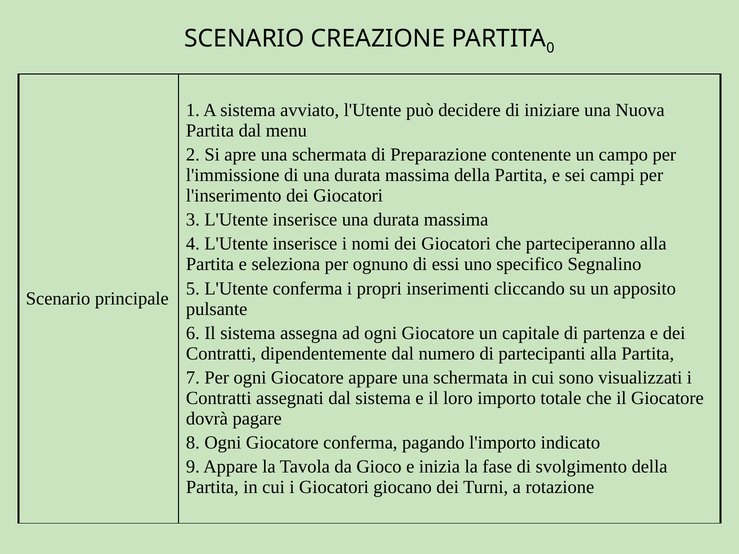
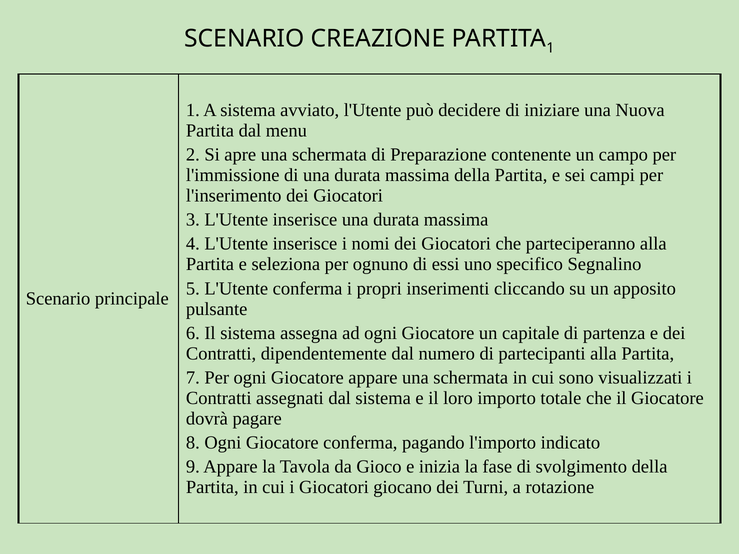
PARTITA 0: 0 -> 1
